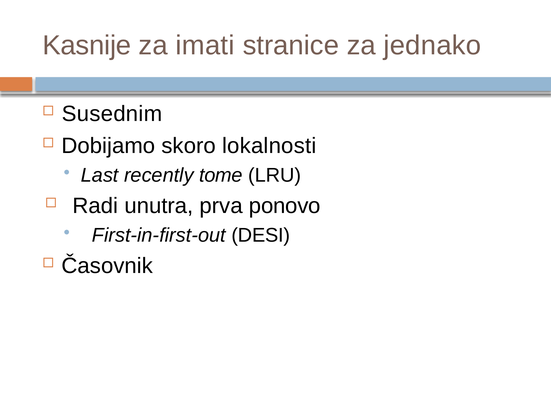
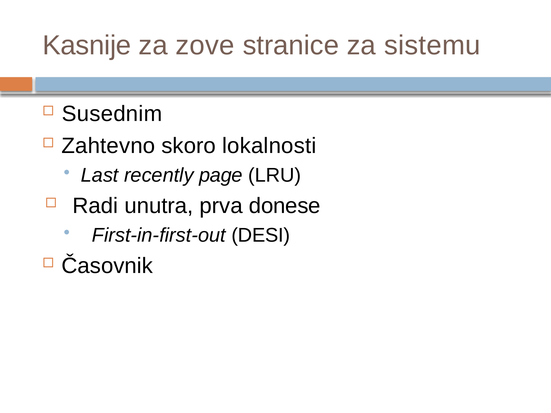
imati: imati -> zove
jednako: jednako -> sistemu
Dobijamo: Dobijamo -> Zahtevno
tome: tome -> page
ponovo: ponovo -> donese
